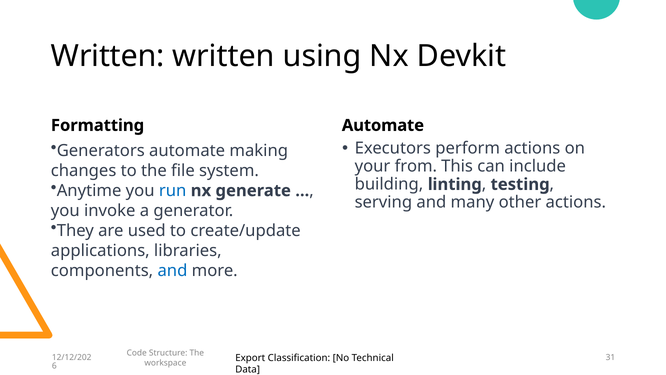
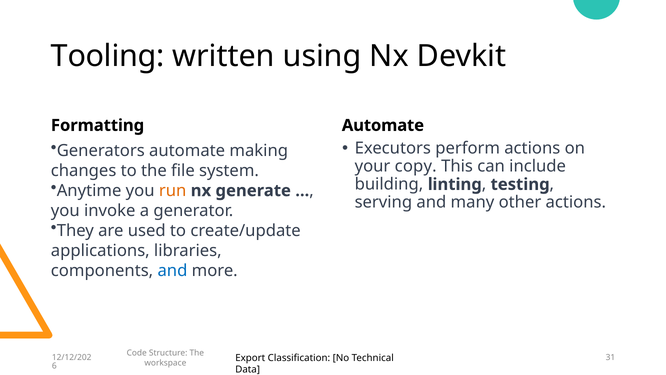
Written at (108, 56): Written -> Tooling
from: from -> copy
run colour: blue -> orange
